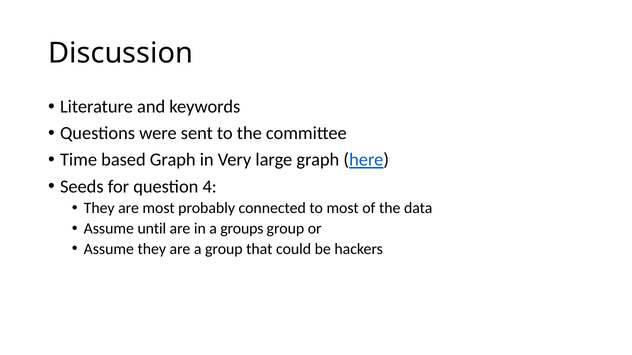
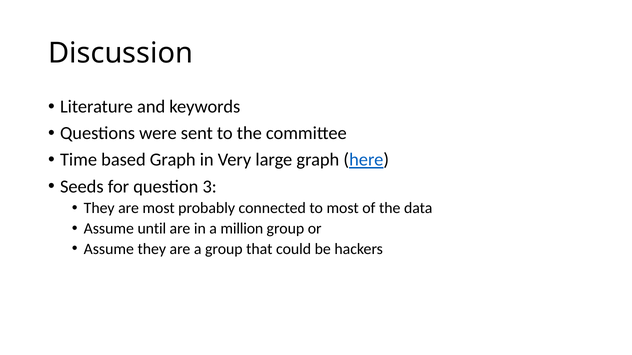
4: 4 -> 3
groups: groups -> million
